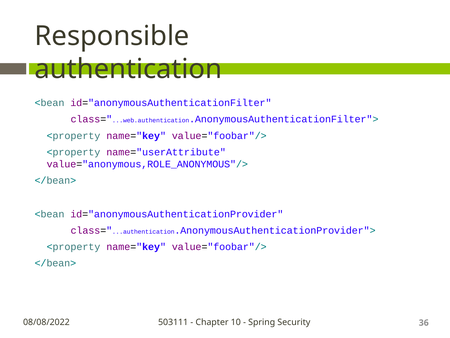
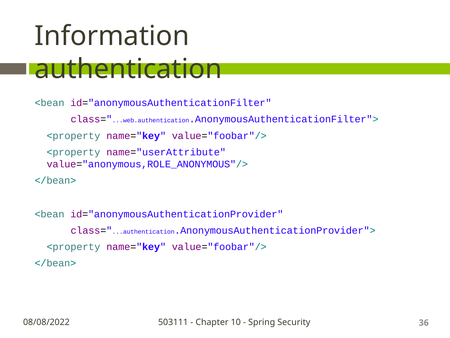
Responsible: Responsible -> Information
